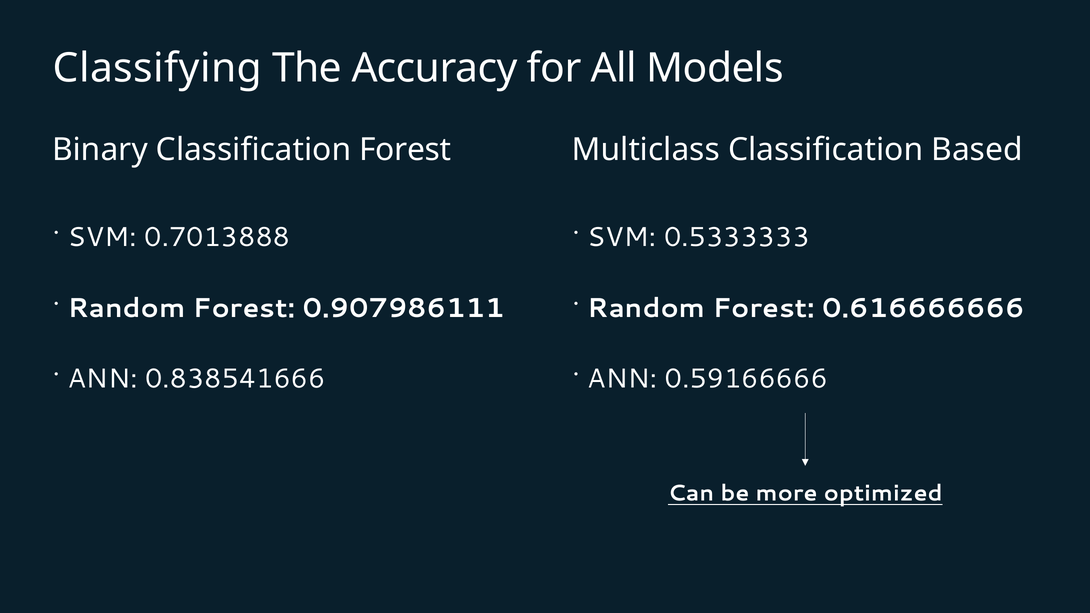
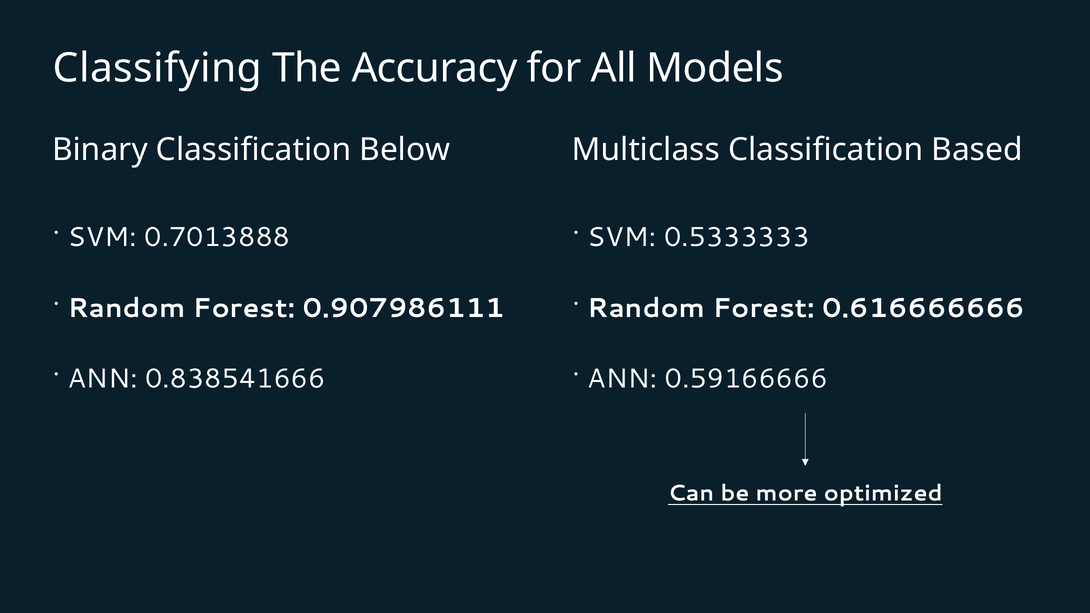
Classification Forest: Forest -> Below
